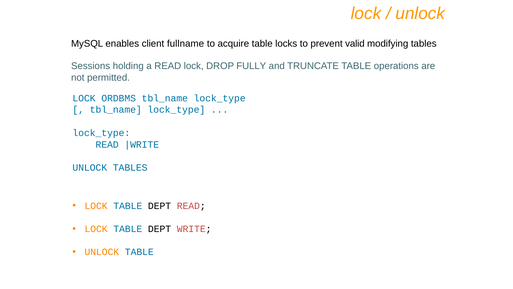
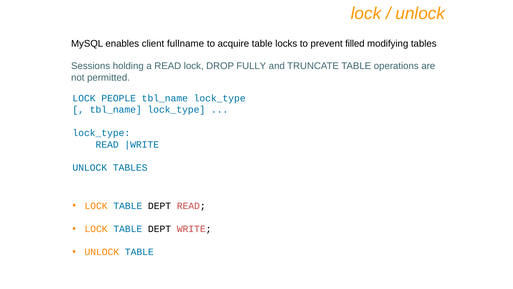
valid: valid -> filled
ORDBMS: ORDBMS -> PEOPLE
